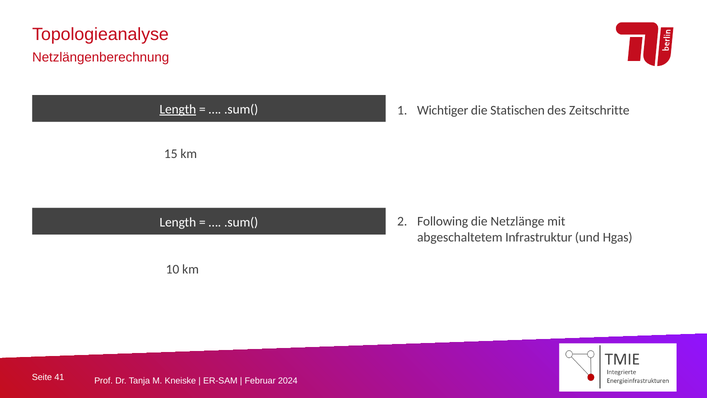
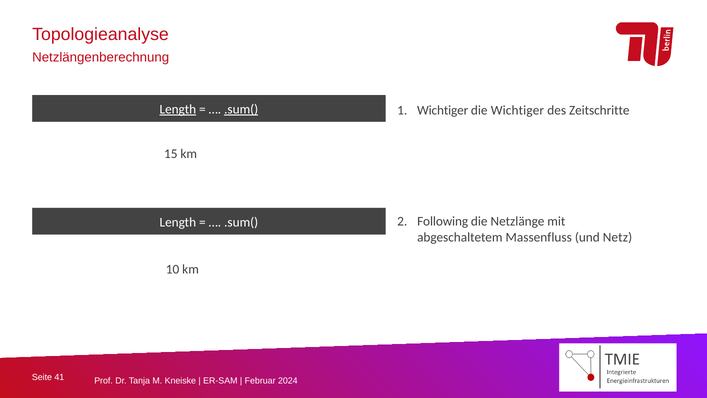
.sum( at (241, 109) underline: none -> present
die Statischen: Statischen -> Wichtiger
Infrastruktur: Infrastruktur -> Massenfluss
Hgas: Hgas -> Netz
